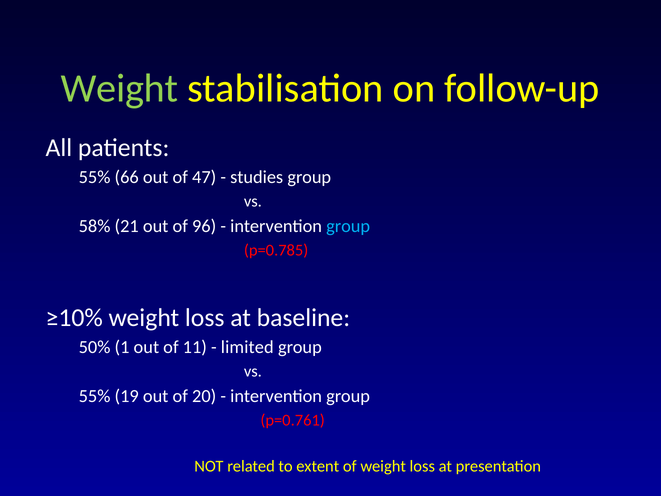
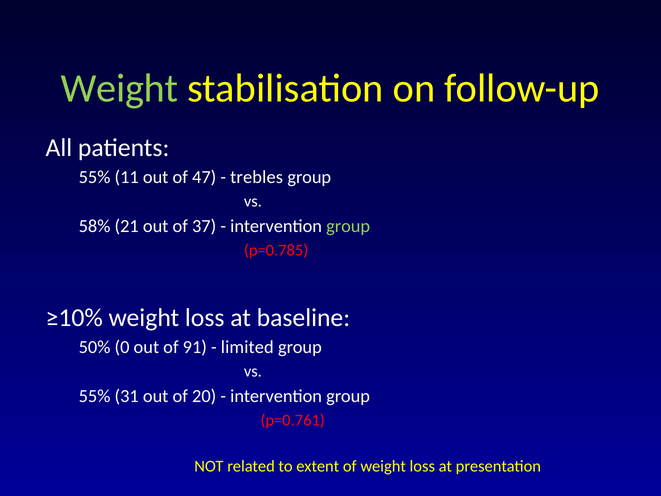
66: 66 -> 11
studies: studies -> trebles
96: 96 -> 37
group at (348, 226) colour: light blue -> light green
1: 1 -> 0
11: 11 -> 91
19: 19 -> 31
